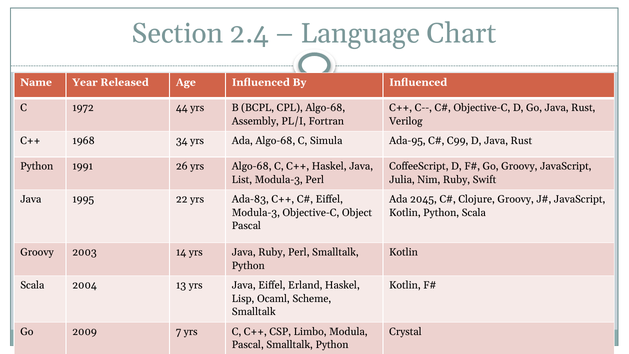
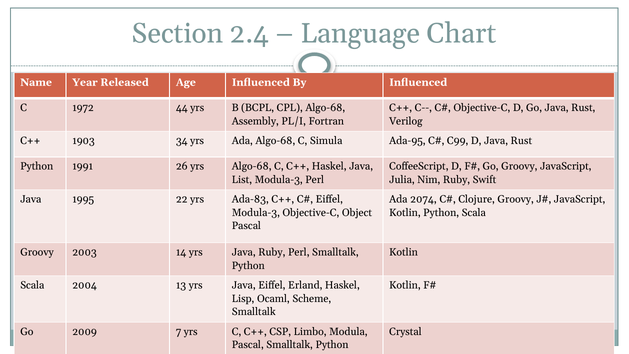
1968: 1968 -> 1903
2045: 2045 -> 2074
